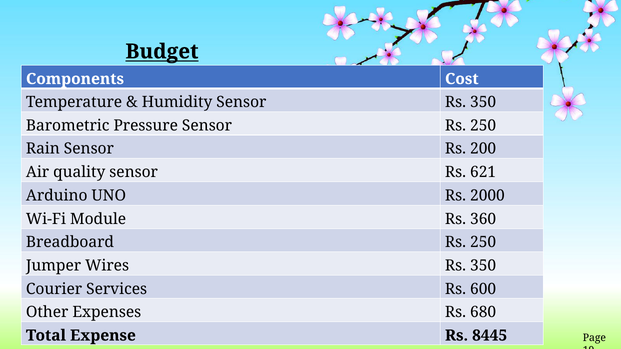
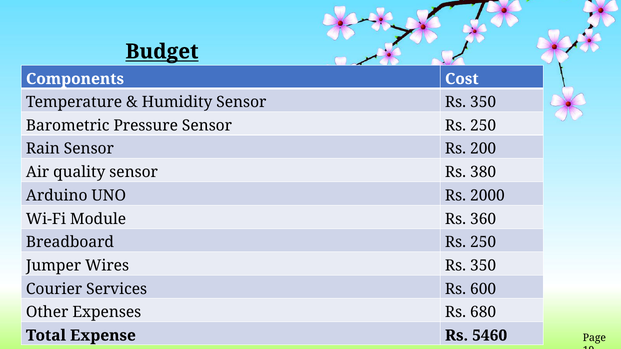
621: 621 -> 380
8445: 8445 -> 5460
